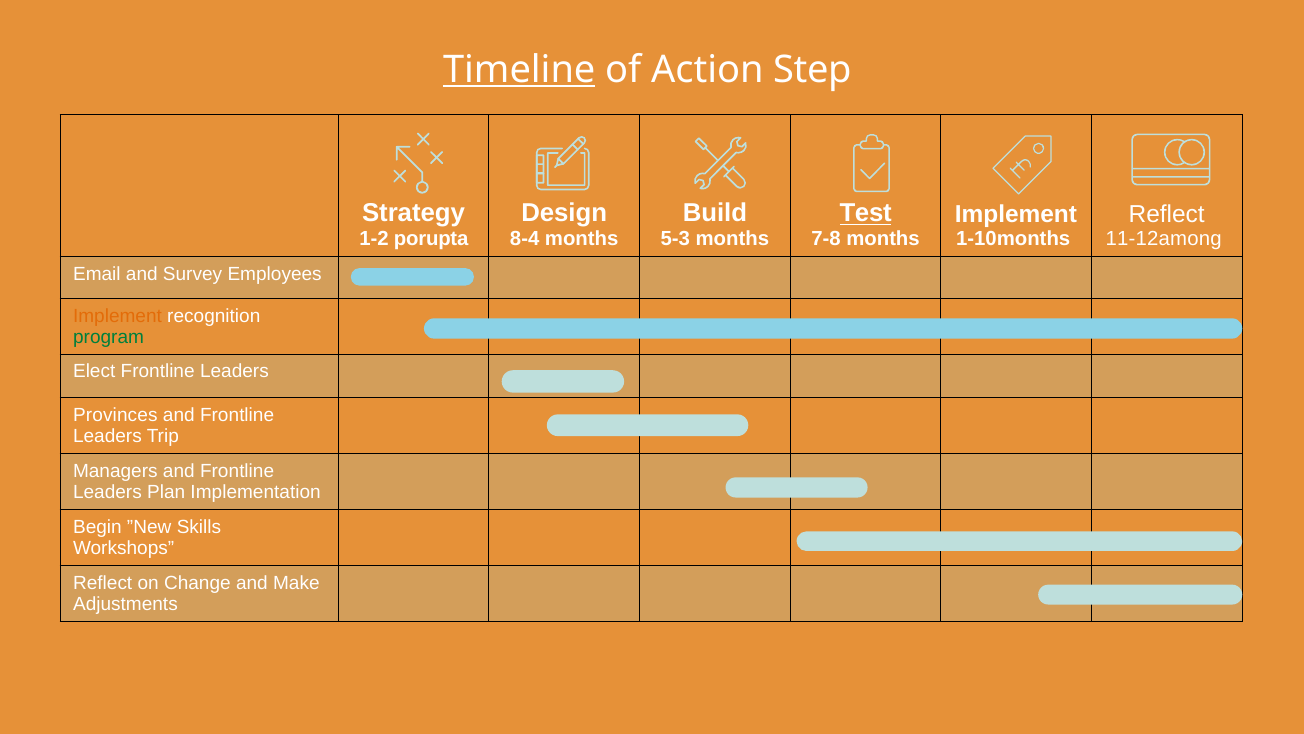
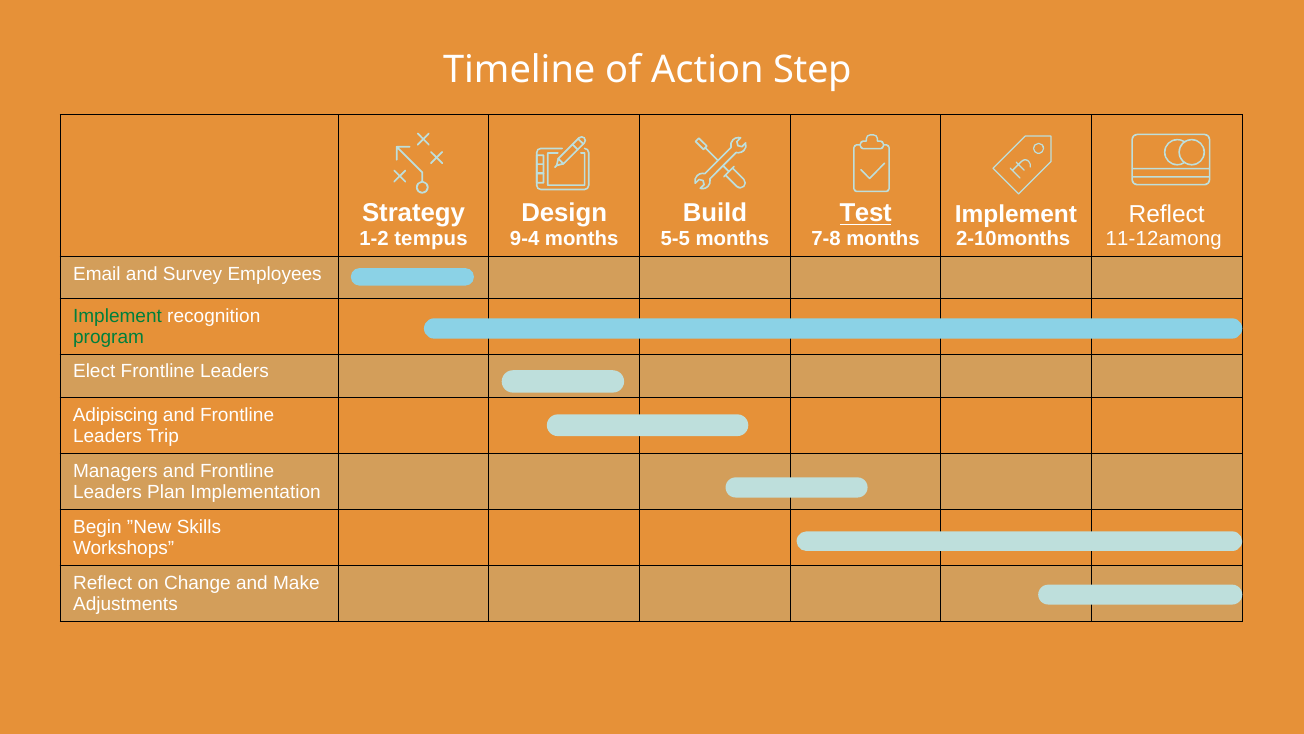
Timeline underline: present -> none
porupta: porupta -> tempus
8-4: 8-4 -> 9-4
5-3: 5-3 -> 5-5
1-10months: 1-10months -> 2-10months
Implement at (117, 316) colour: orange -> green
Provinces: Provinces -> Adipiscing
